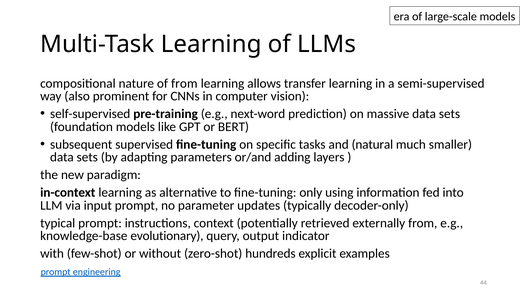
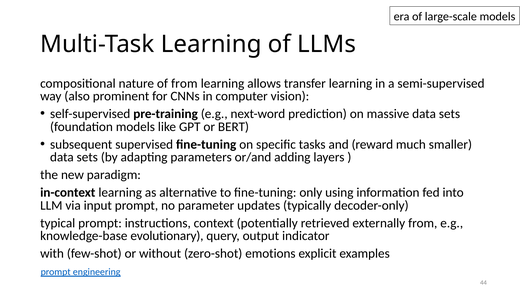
natural: natural -> reward
hundreds: hundreds -> emotions
